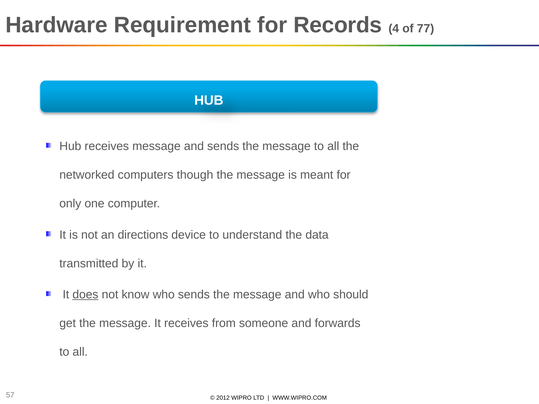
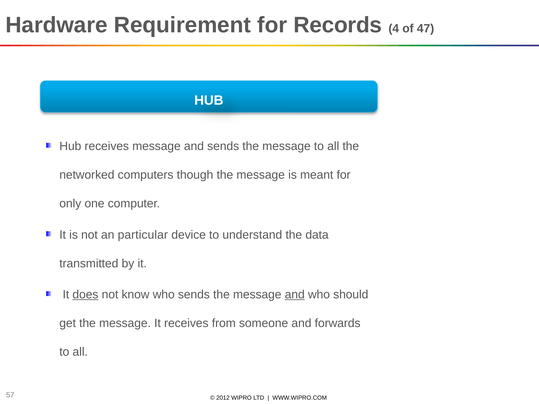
77: 77 -> 47
directions: directions -> particular
and at (295, 295) underline: none -> present
